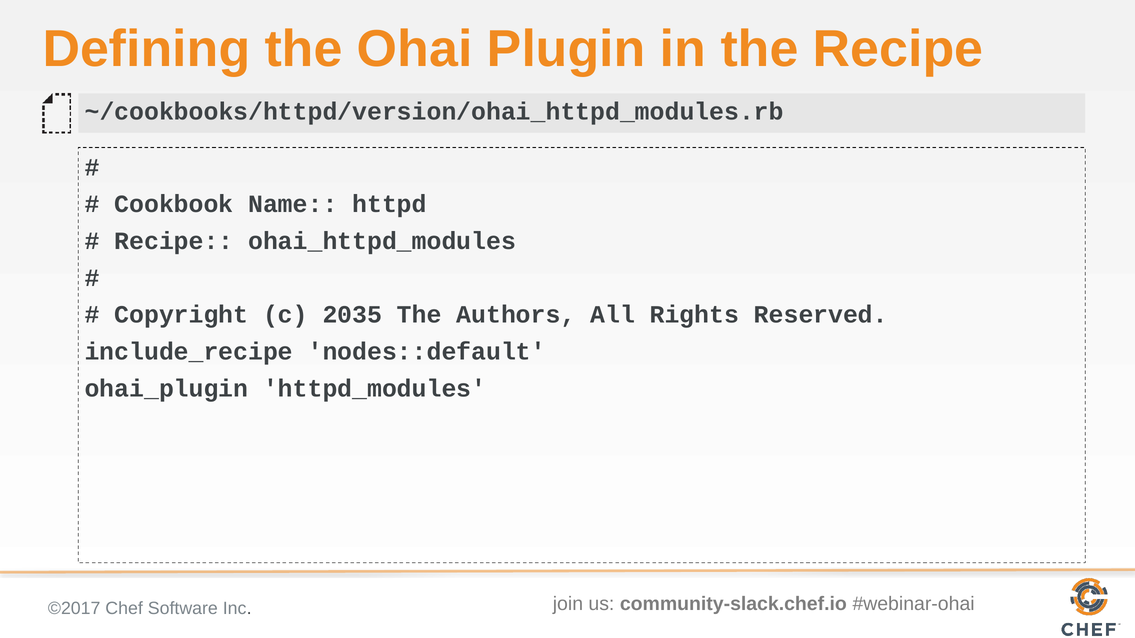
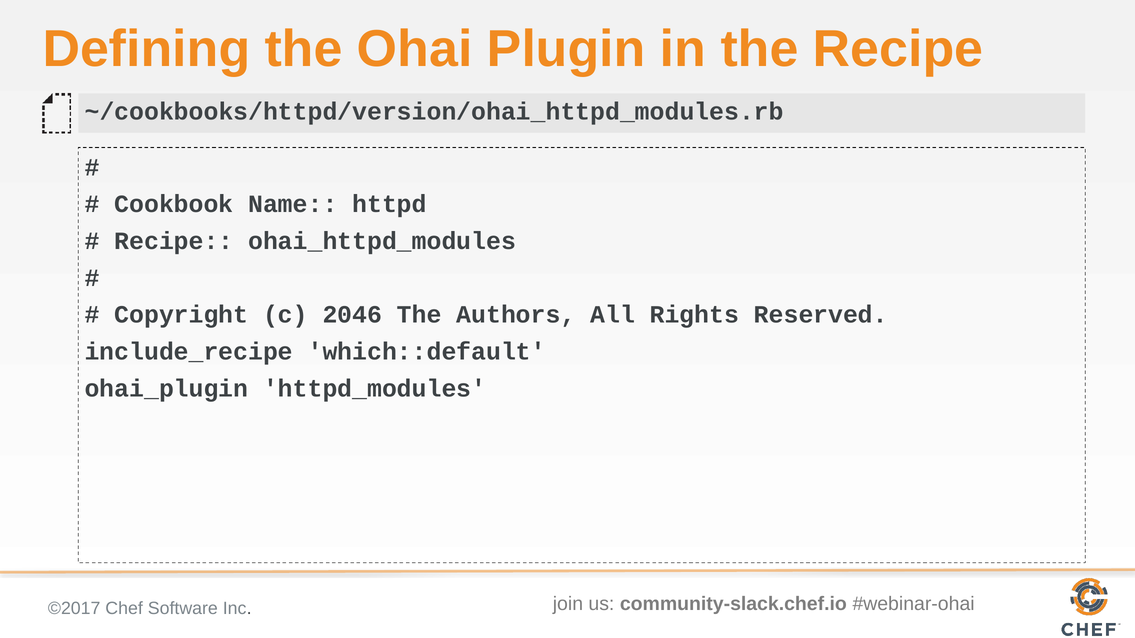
2035: 2035 -> 2046
nodes::default: nodes::default -> which::default
